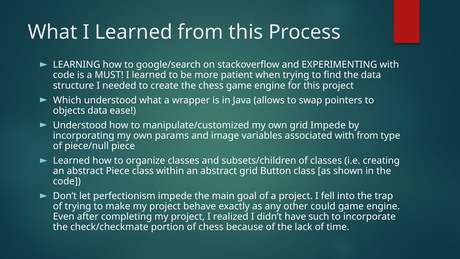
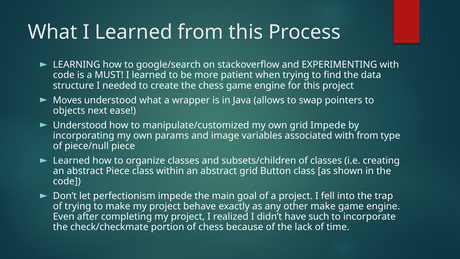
Which: Which -> Moves
objects data: data -> next
other could: could -> make
